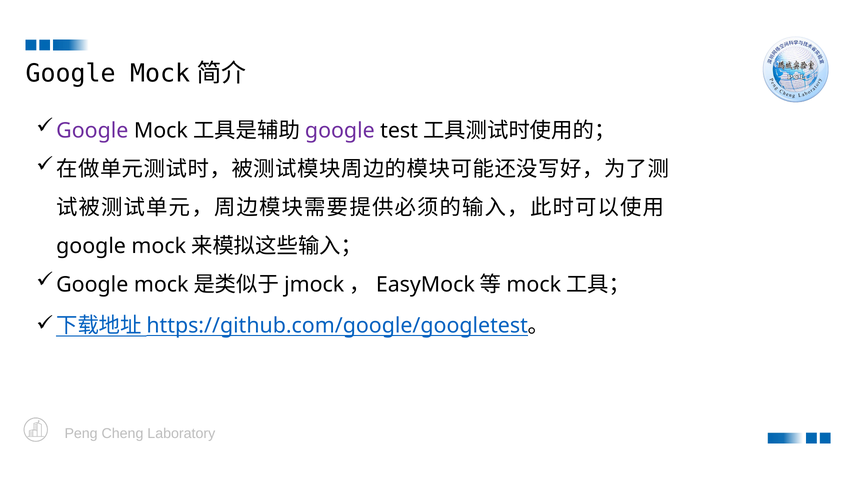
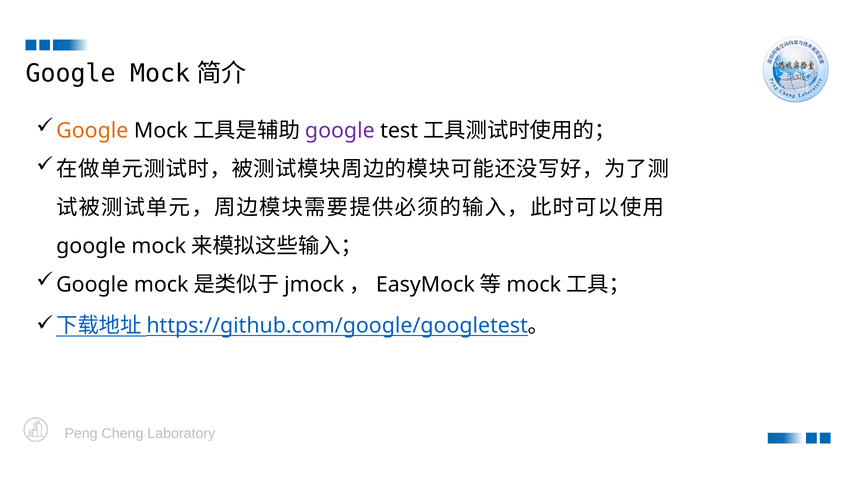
Google at (92, 131) colour: purple -> orange
